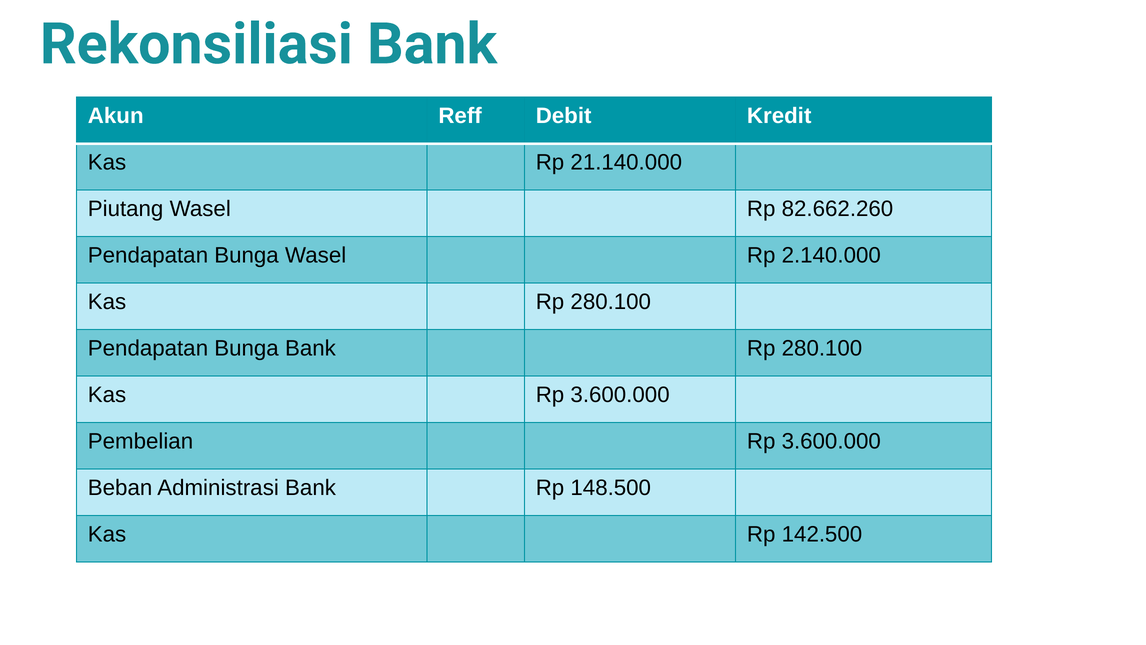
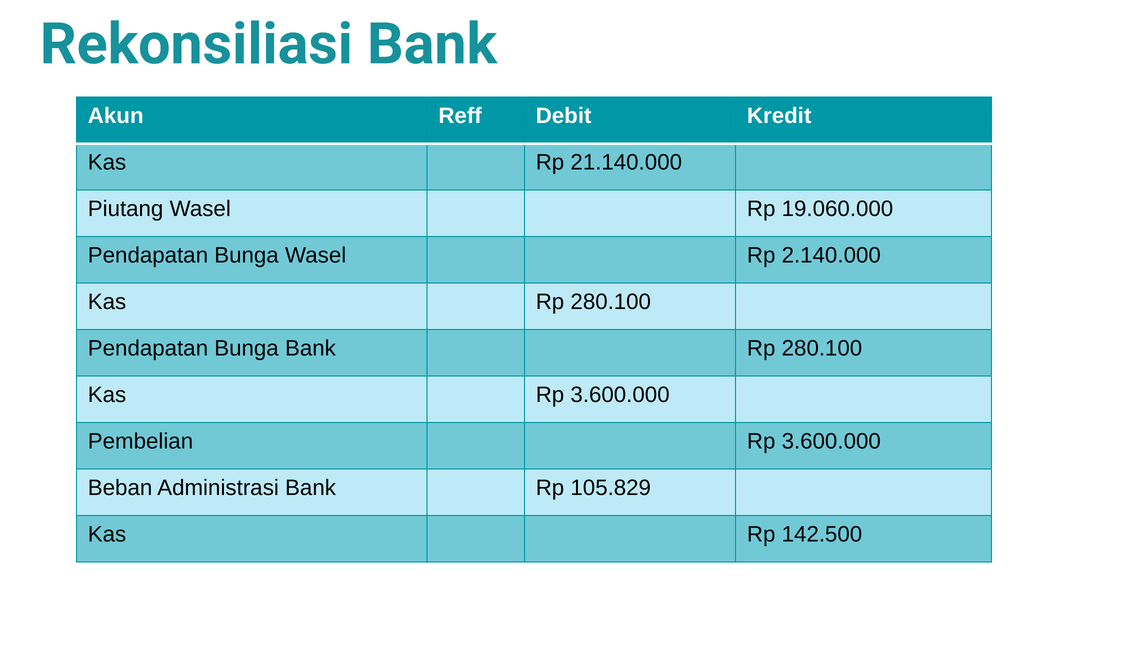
82.662.260: 82.662.260 -> 19.060.000
148.500: 148.500 -> 105.829
